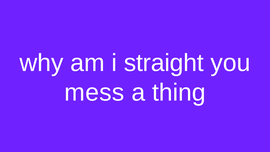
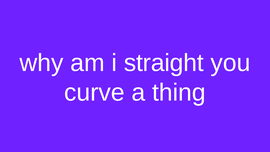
mess: mess -> curve
